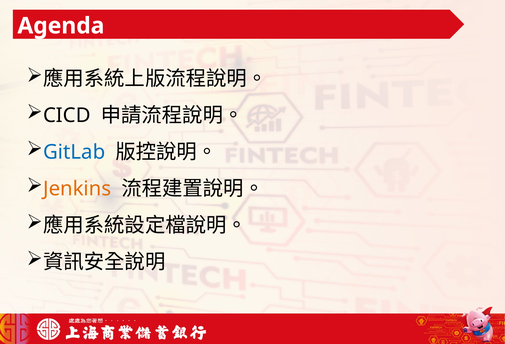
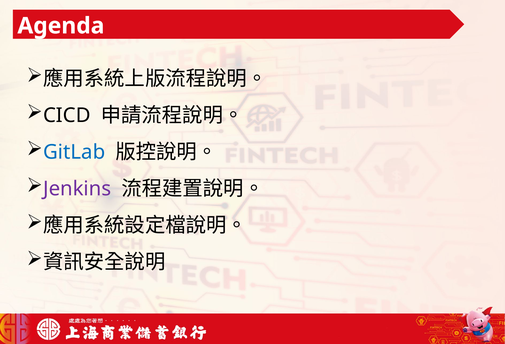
Jenkins colour: orange -> purple
